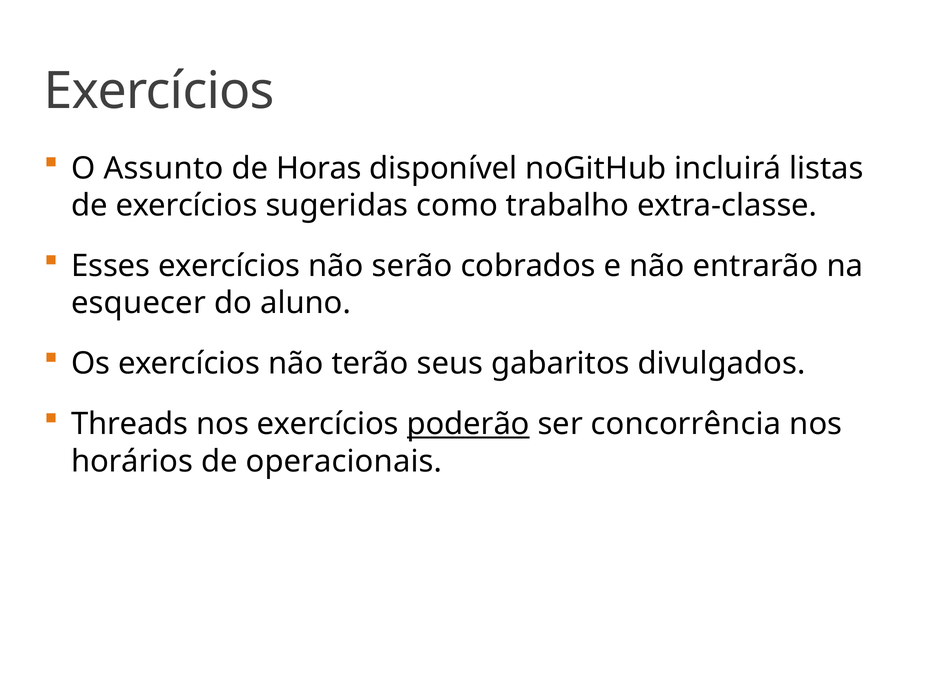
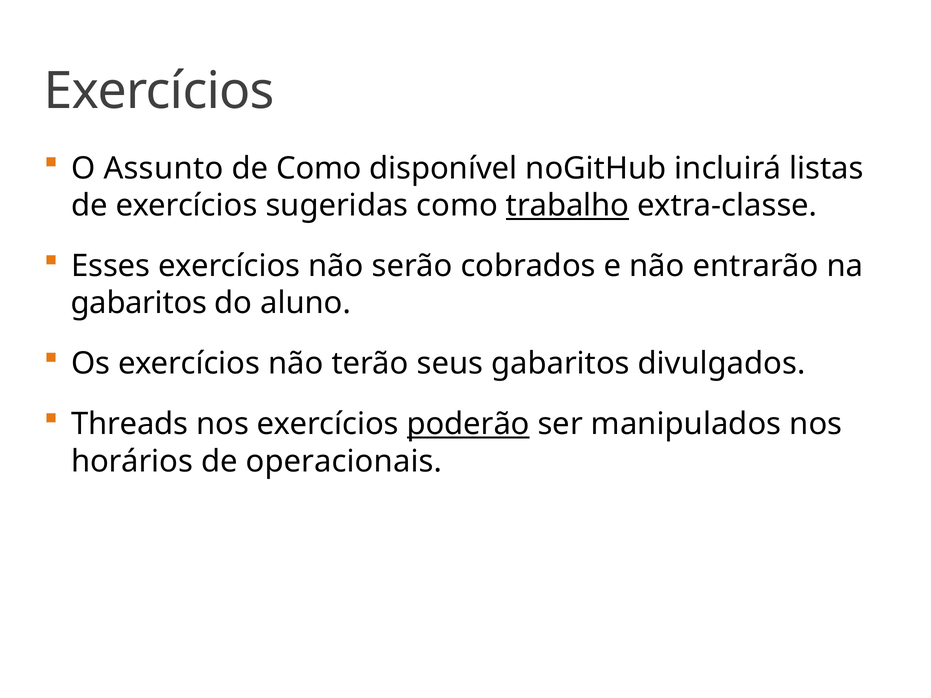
de Horas: Horas -> Como
trabalho underline: none -> present
esquecer at (139, 303): esquecer -> gabaritos
concorrência: concorrência -> manipulados
